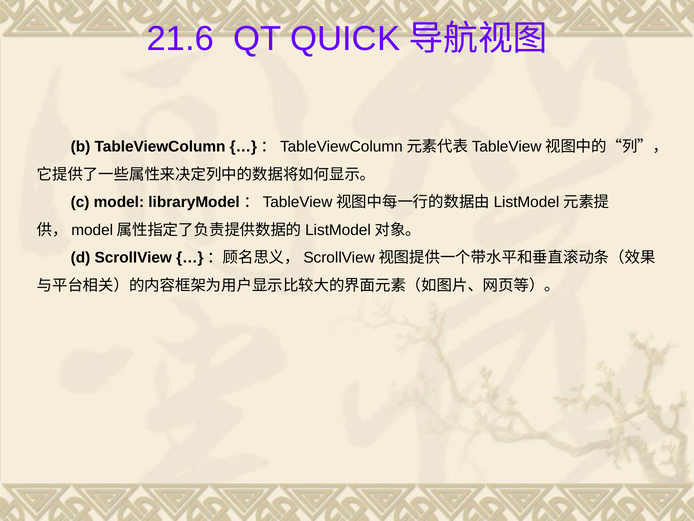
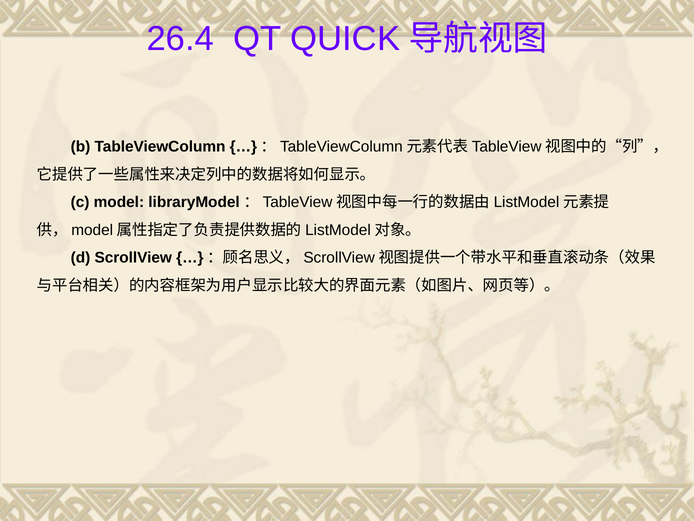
21.6: 21.6 -> 26.4
